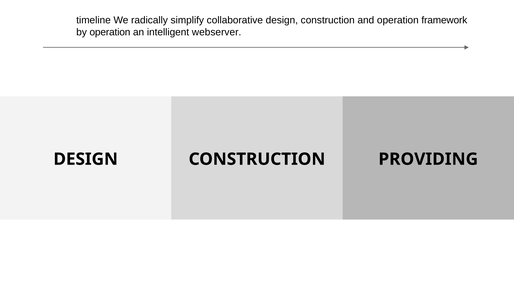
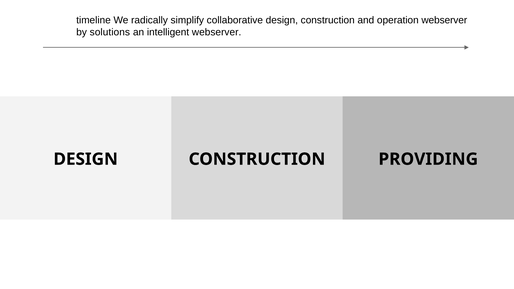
operation framework: framework -> webserver
by operation: operation -> solutions
